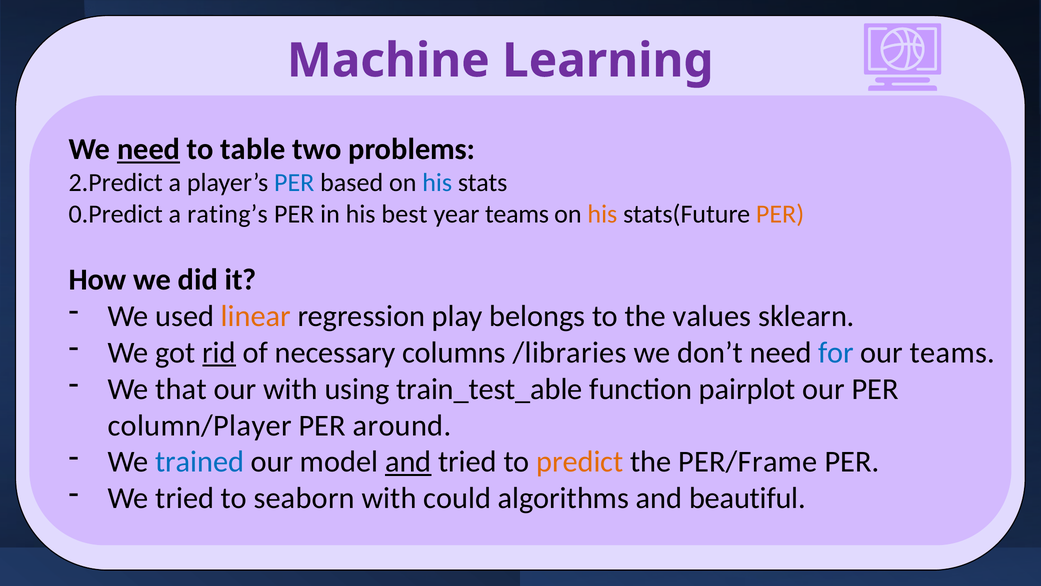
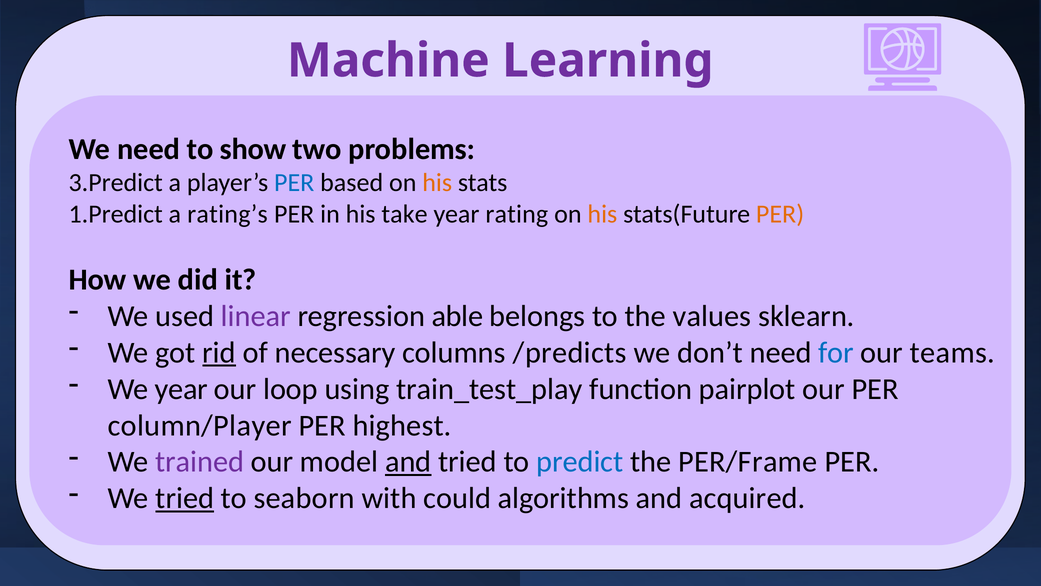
need at (149, 149) underline: present -> none
table: table -> show
2.Predict: 2.Predict -> 3.Predict
his at (437, 183) colour: blue -> orange
0.Predict: 0.Predict -> 1.Predict
best: best -> take
year teams: teams -> rating
linear colour: orange -> purple
play: play -> able
/libraries: /libraries -> /predicts
We that: that -> year
our with: with -> loop
train_test_able: train_test_able -> train_test_play
around: around -> highest
trained colour: blue -> purple
predict colour: orange -> blue
tried at (185, 498) underline: none -> present
beautiful: beautiful -> acquired
